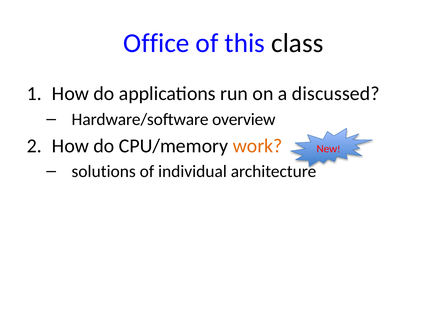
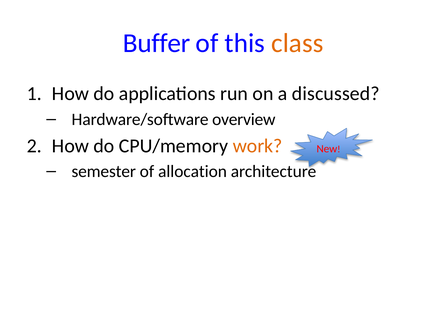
Office: Office -> Buffer
class colour: black -> orange
solutions: solutions -> semester
individual: individual -> allocation
